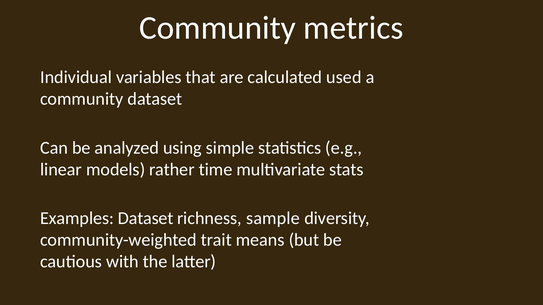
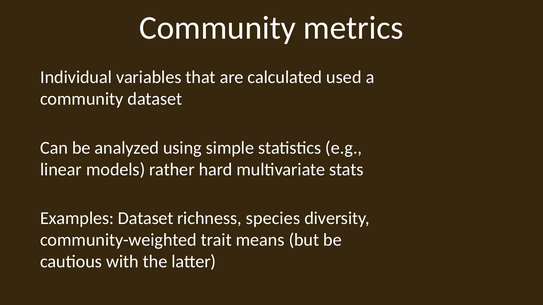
time: time -> hard
sample: sample -> species
